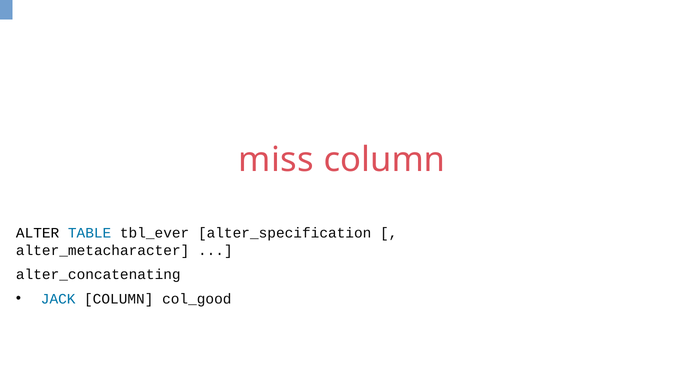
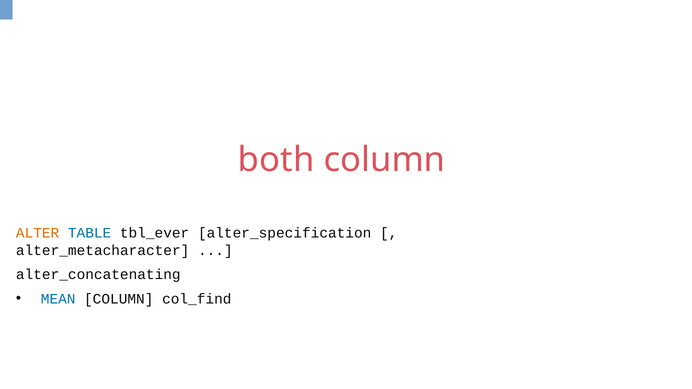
miss: miss -> both
ALTER colour: black -> orange
JACK: JACK -> MEAN
col_good: col_good -> col_find
